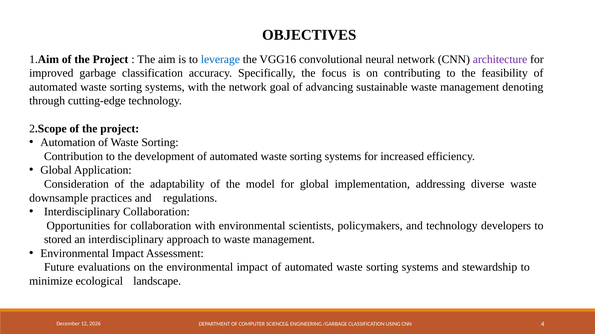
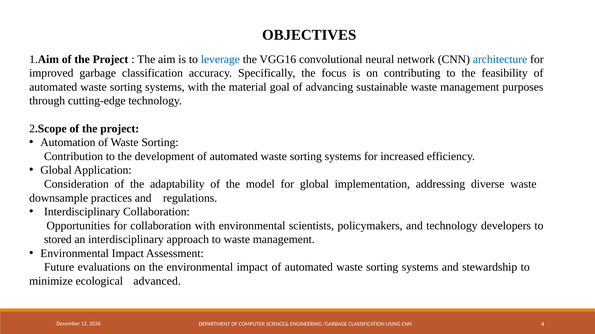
architecture colour: purple -> blue
the network: network -> material
denoting: denoting -> purposes
landscape: landscape -> advanced
